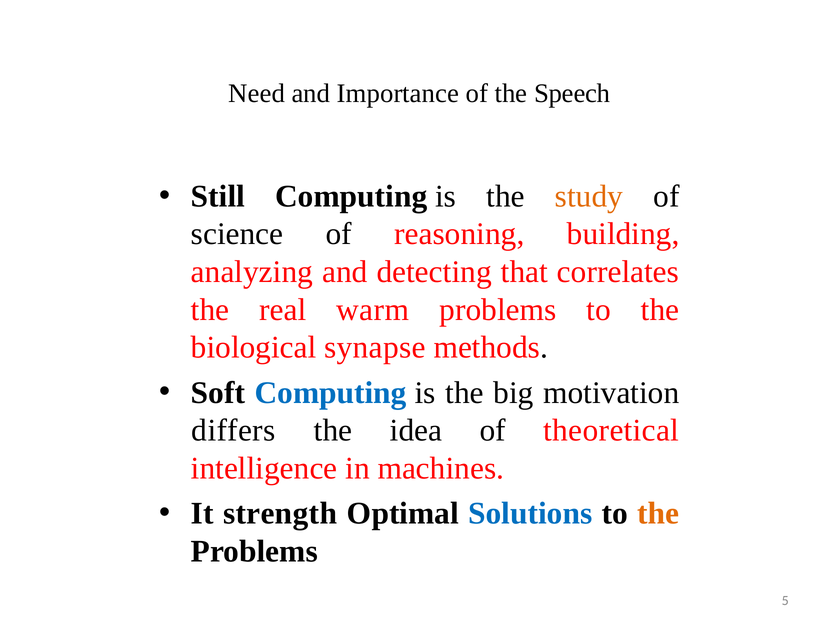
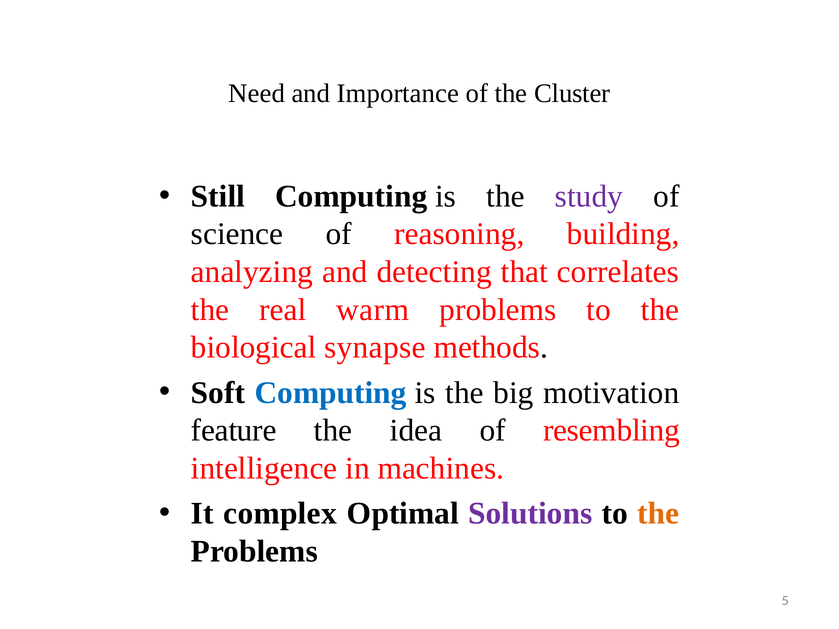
Speech: Speech -> Cluster
study colour: orange -> purple
differs: differs -> feature
theoretical: theoretical -> resembling
strength: strength -> complex
Solutions colour: blue -> purple
